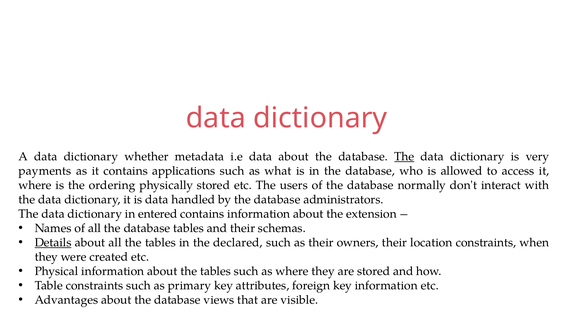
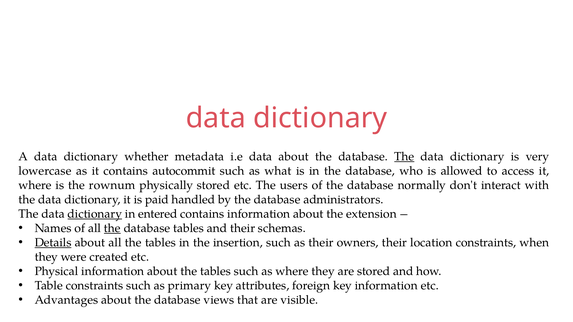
payments: payments -> lowercase
applications: applications -> autocommit
ordering: ordering -> rownum
is data: data -> paid
dictionary at (95, 214) underline: none -> present
the at (112, 228) underline: none -> present
declared: declared -> insertion
